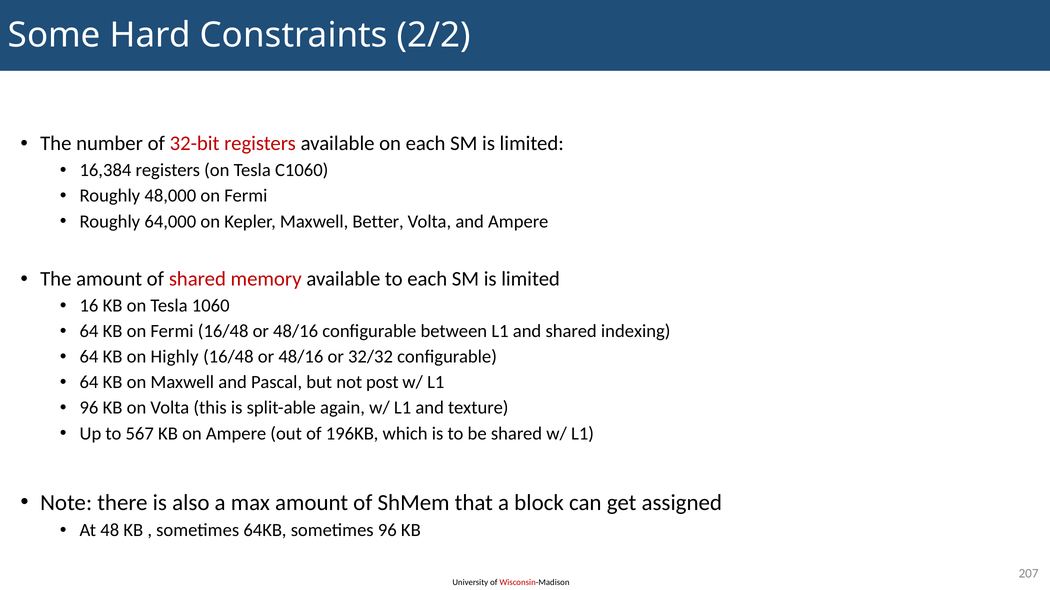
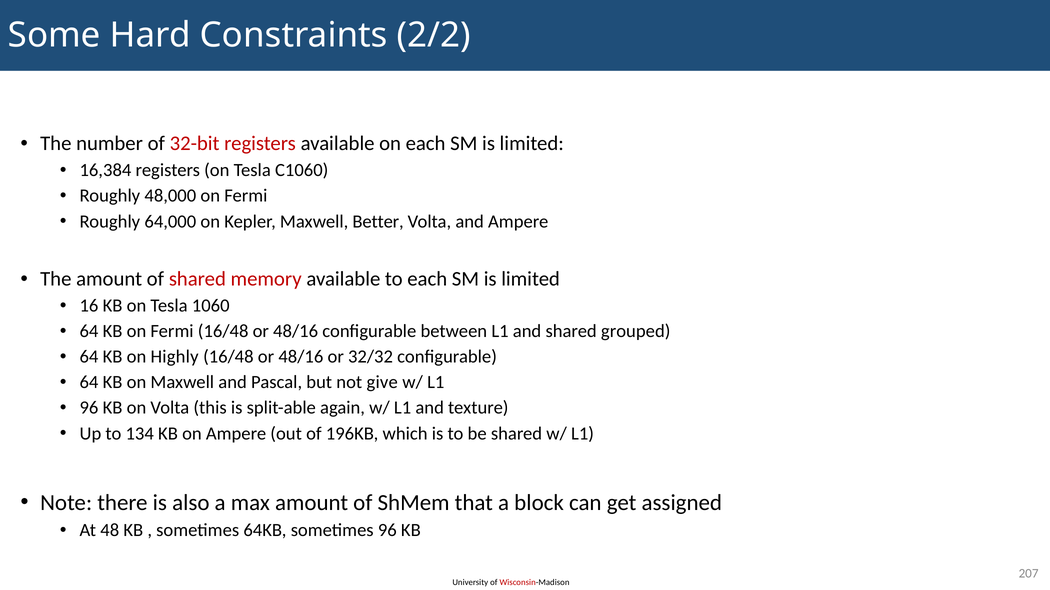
indexing: indexing -> grouped
post: post -> give
567: 567 -> 134
